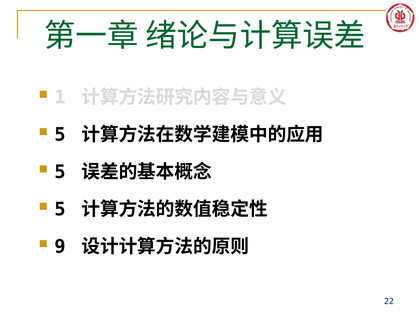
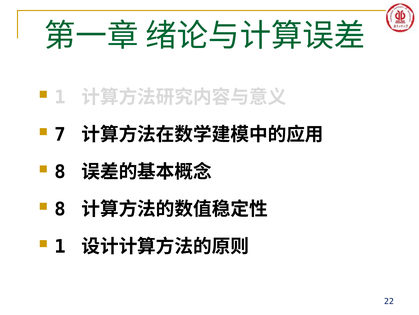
5 at (60, 134): 5 -> 7
5 at (60, 172): 5 -> 8
5 at (60, 209): 5 -> 8
9 at (60, 246): 9 -> 1
